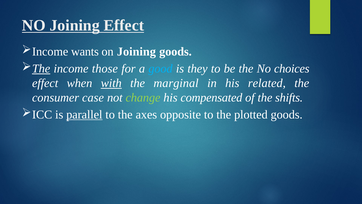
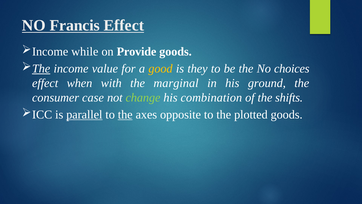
NO Joining: Joining -> Francis
wants: wants -> while
on Joining: Joining -> Provide
those: those -> value
good colour: light blue -> yellow
with underline: present -> none
related: related -> ground
compensated: compensated -> combination
the at (125, 114) underline: none -> present
